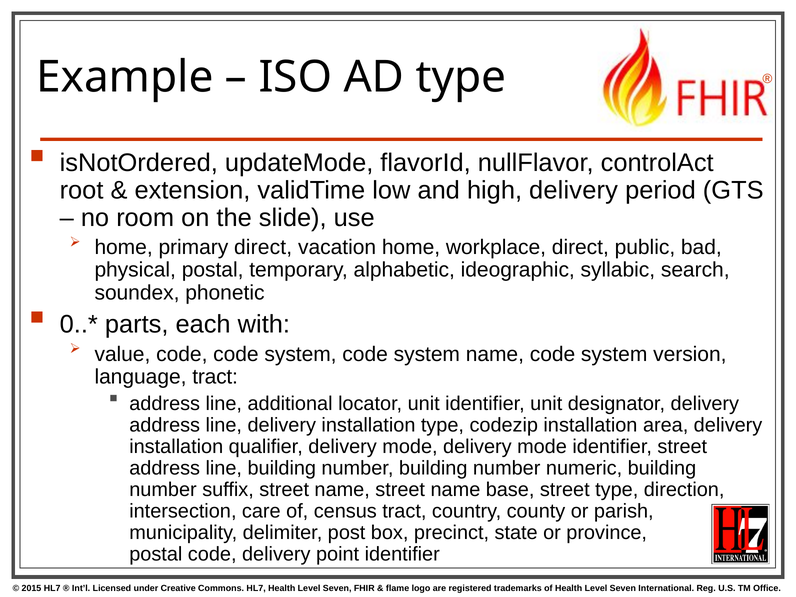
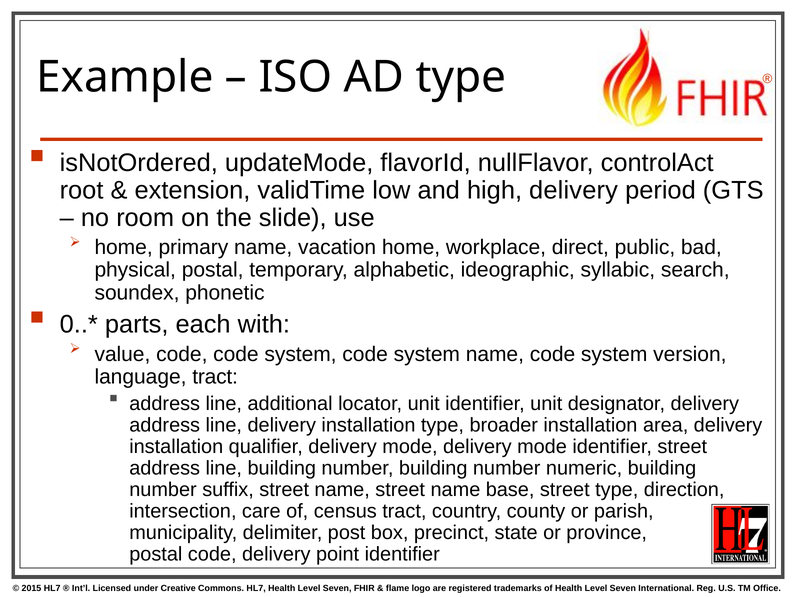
primary direct: direct -> name
codezip: codezip -> broader
